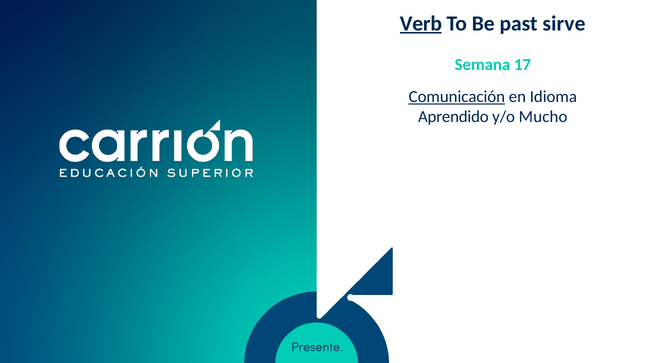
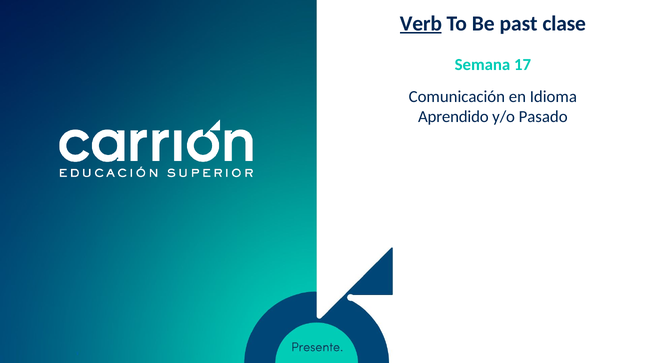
sirve: sirve -> clase
Comunicación underline: present -> none
Mucho: Mucho -> Pasado
